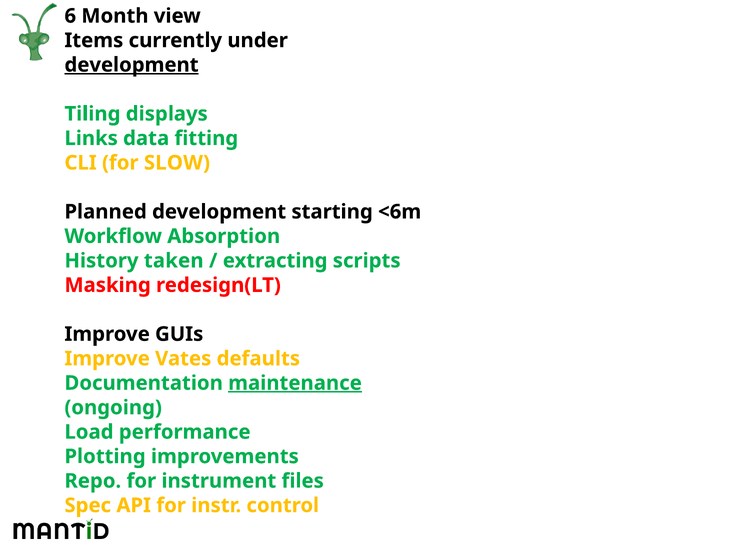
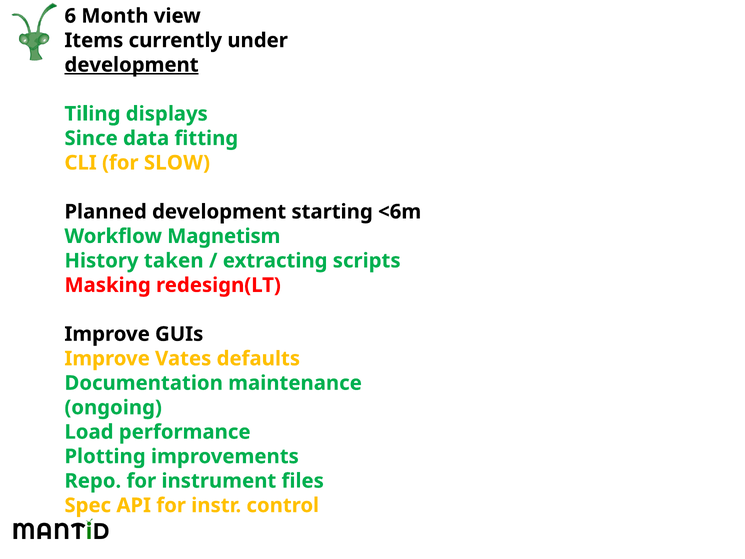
Links: Links -> Since
Absorption: Absorption -> Magnetism
maintenance underline: present -> none
